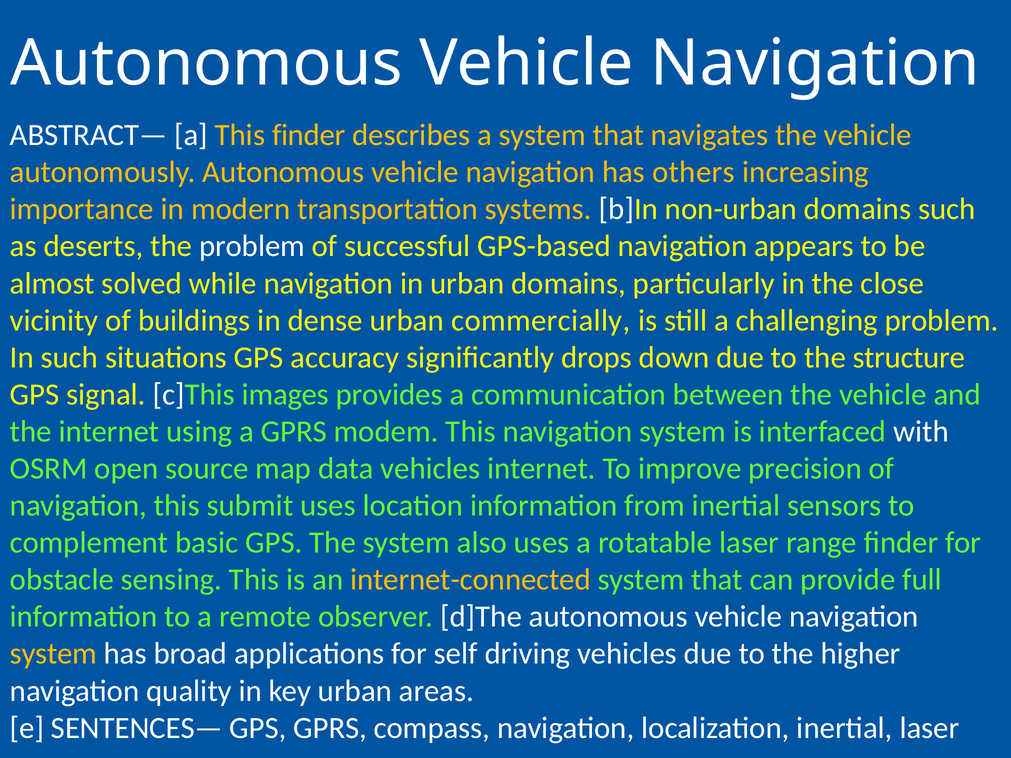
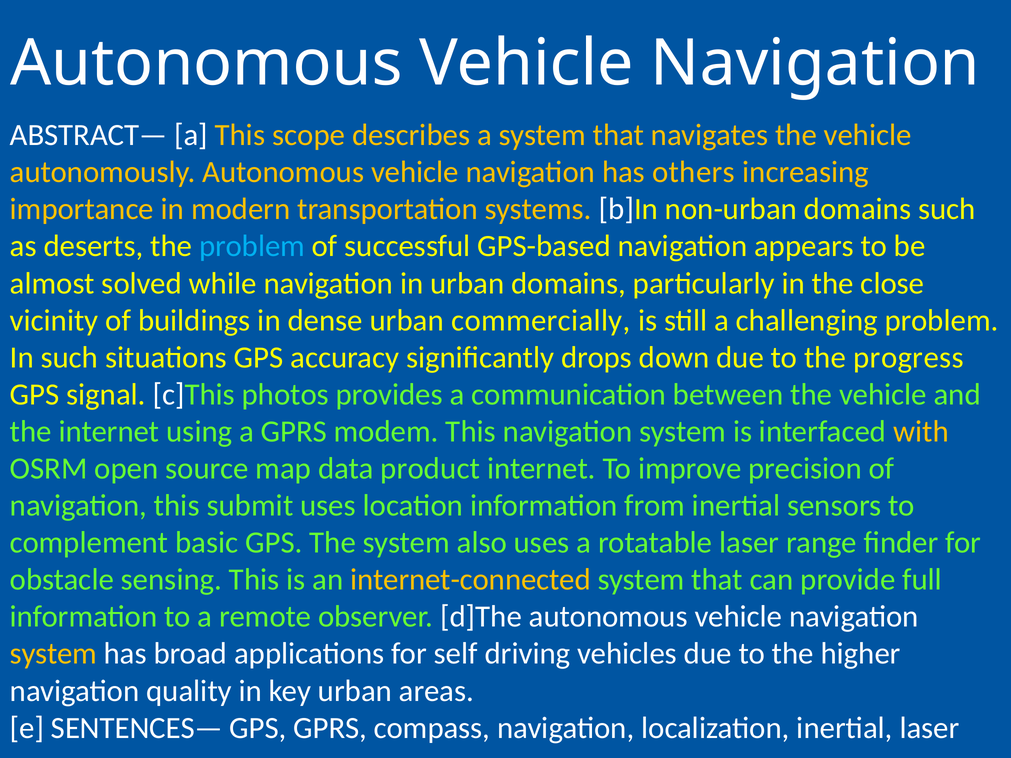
This finder: finder -> scope
problem at (252, 246) colour: white -> light blue
structure: structure -> progress
images: images -> photos
with colour: white -> yellow
data vehicles: vehicles -> product
